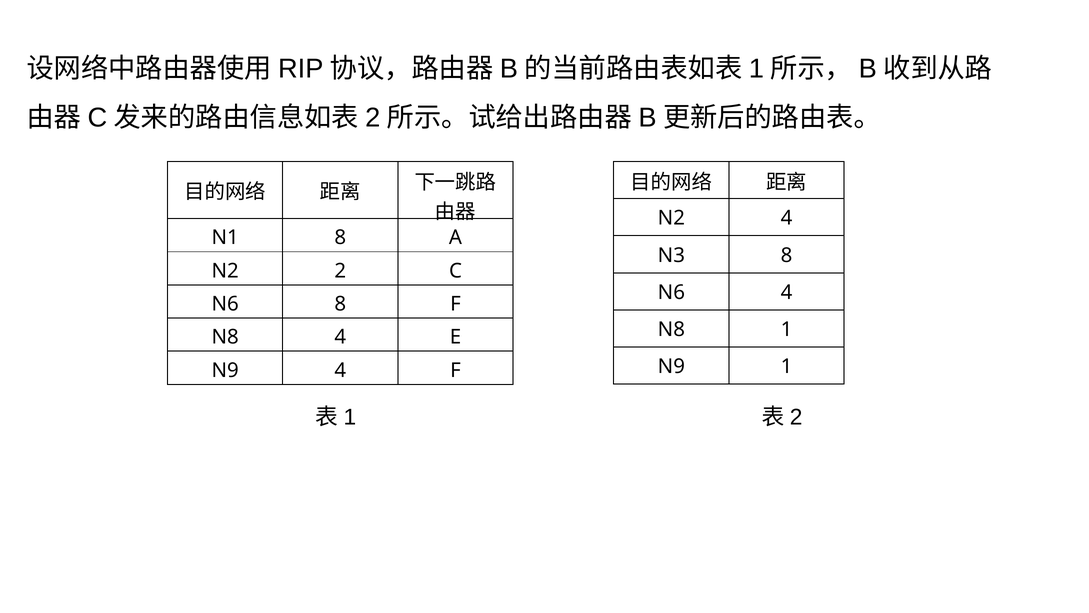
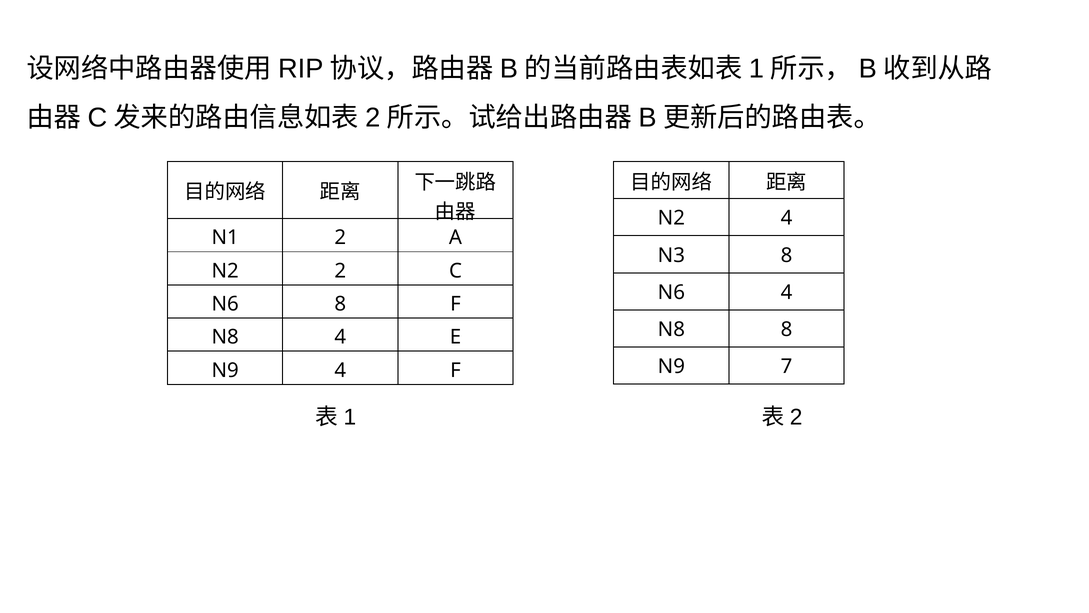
N1 8: 8 -> 2
N8 1: 1 -> 8
N9 1: 1 -> 7
